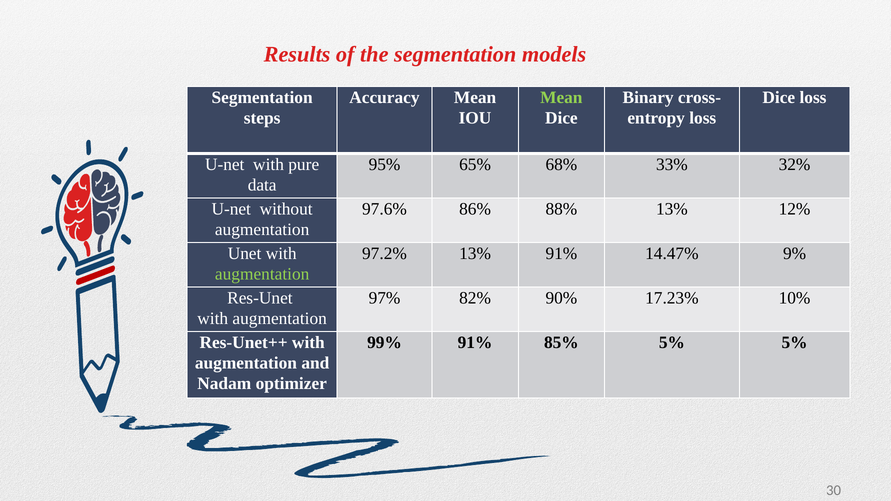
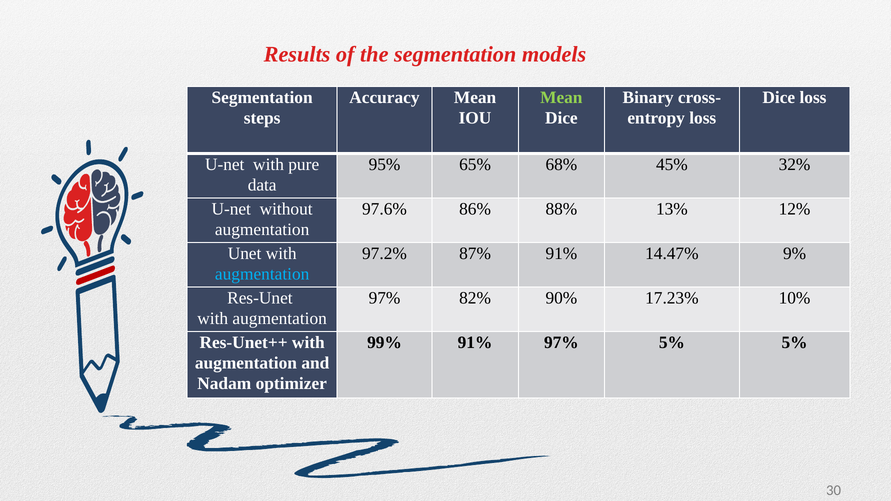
33%: 33% -> 45%
97.2% 13%: 13% -> 87%
augmentation at (262, 274) colour: light green -> light blue
91% 85%: 85% -> 97%
